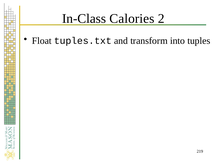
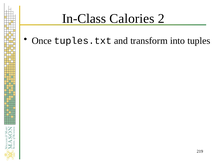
Float: Float -> Once
